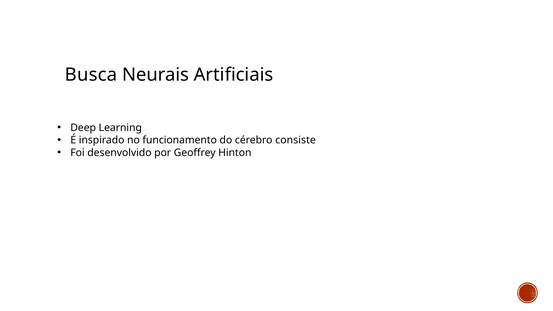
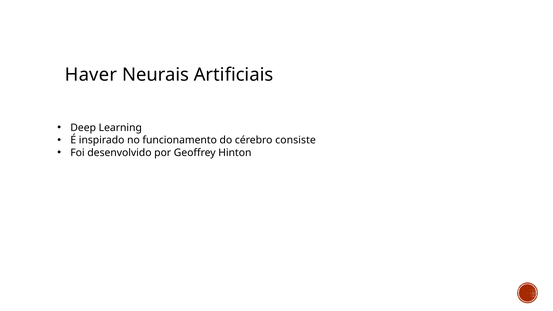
Busca: Busca -> Haver
